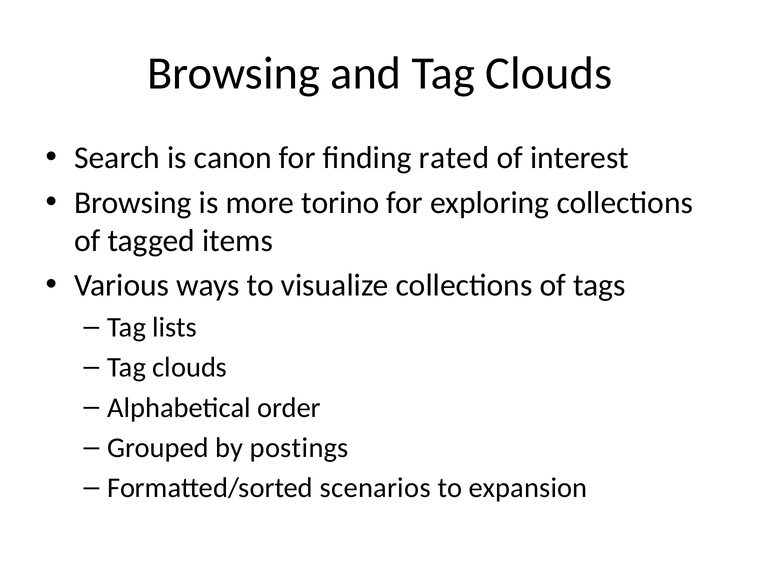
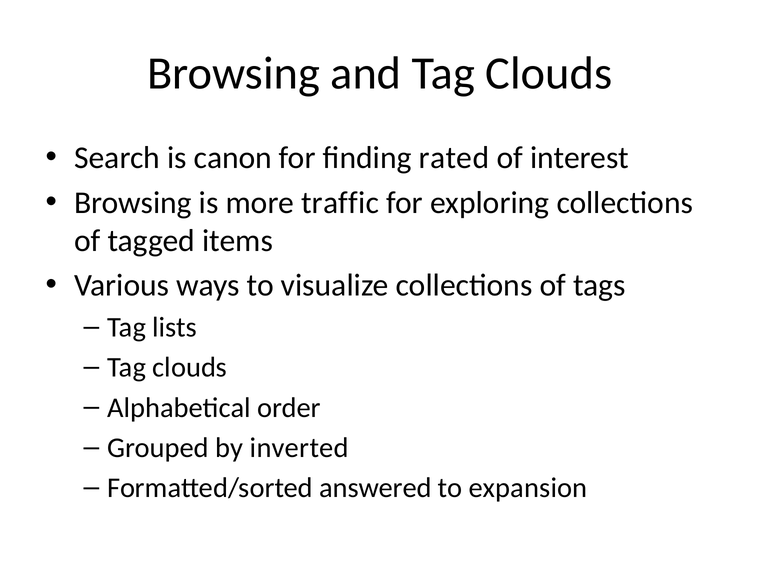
torino: torino -> traffic
postings: postings -> inverted
scenarios: scenarios -> answered
